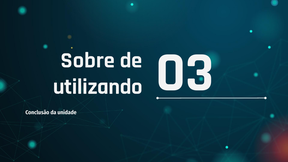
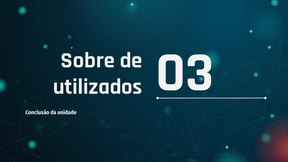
utilizando: utilizando -> utilizados
